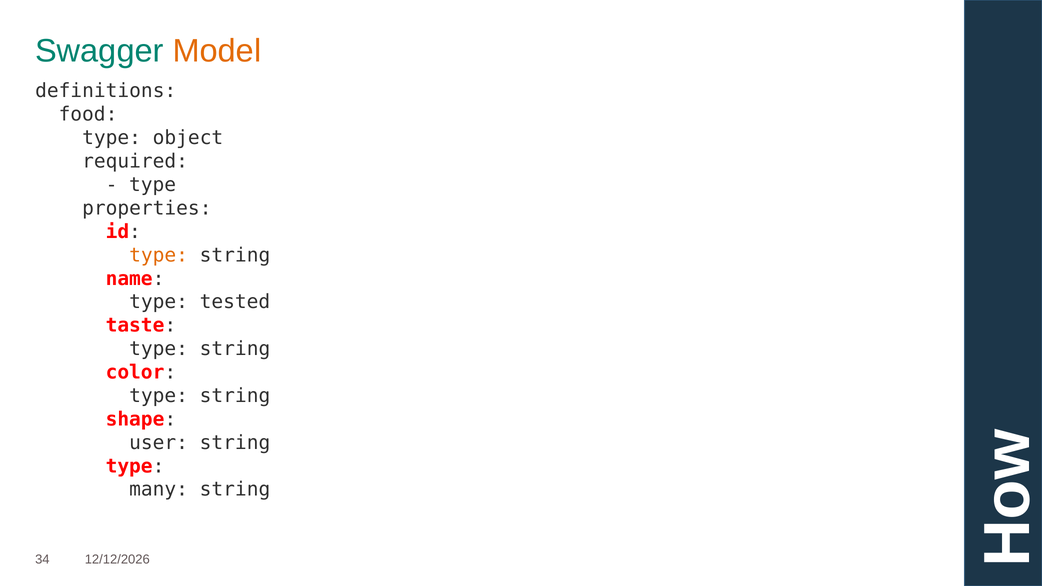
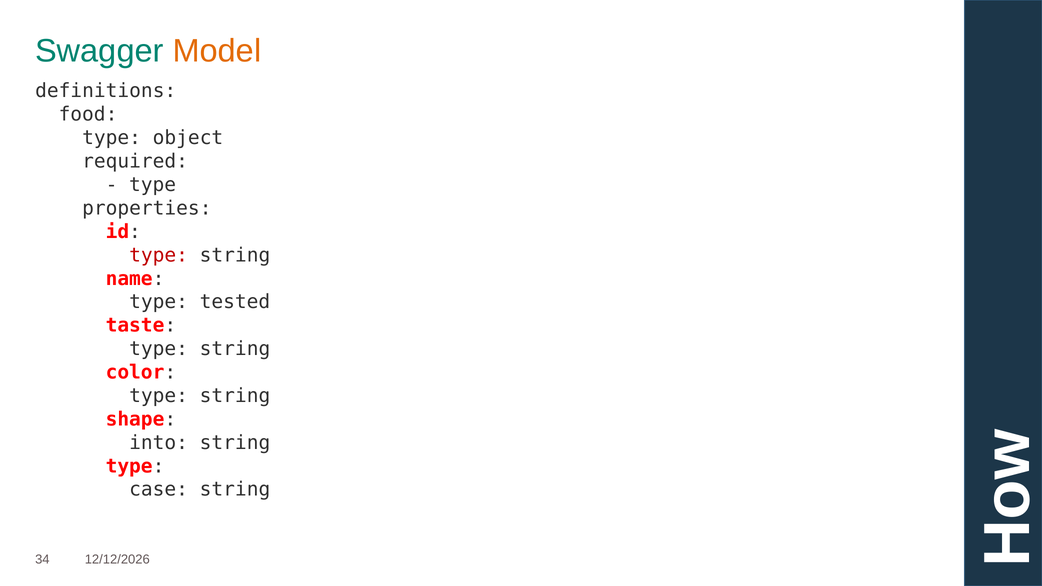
type at (159, 255) colour: orange -> red
user: user -> into
many: many -> case
